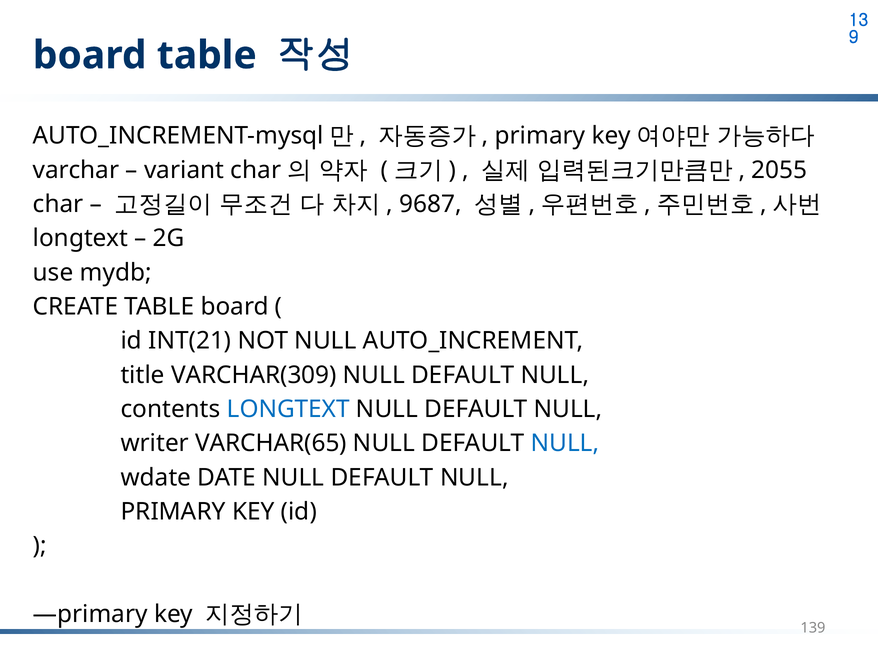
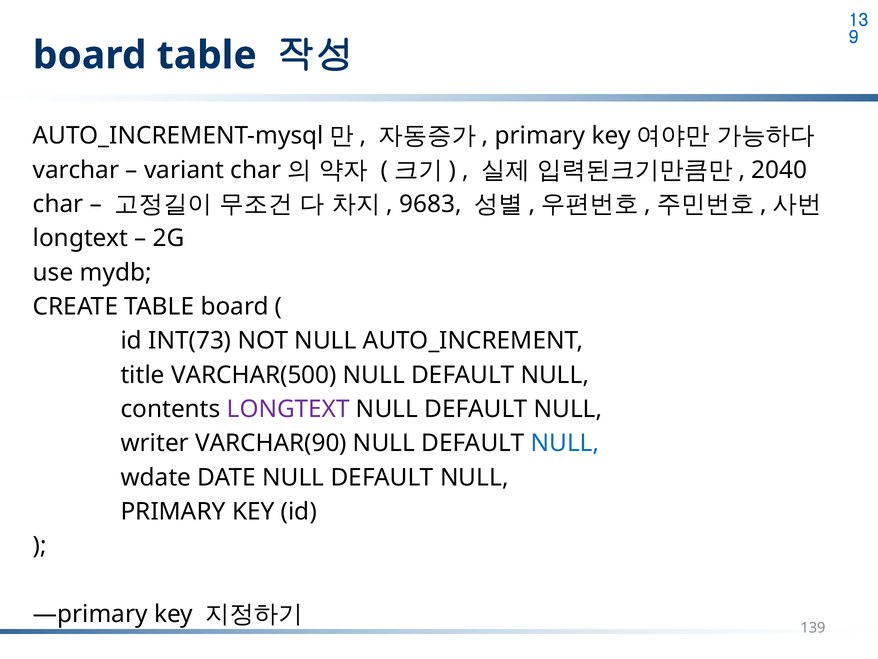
2055: 2055 -> 2040
9687: 9687 -> 9683
INT(21: INT(21 -> INT(73
VARCHAR(309: VARCHAR(309 -> VARCHAR(500
LONGTEXT at (288, 409) colour: blue -> purple
VARCHAR(65: VARCHAR(65 -> VARCHAR(90
